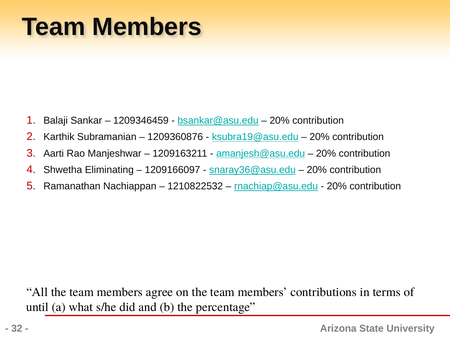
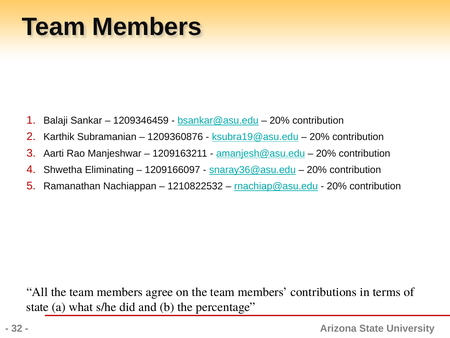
until at (38, 306): until -> state
